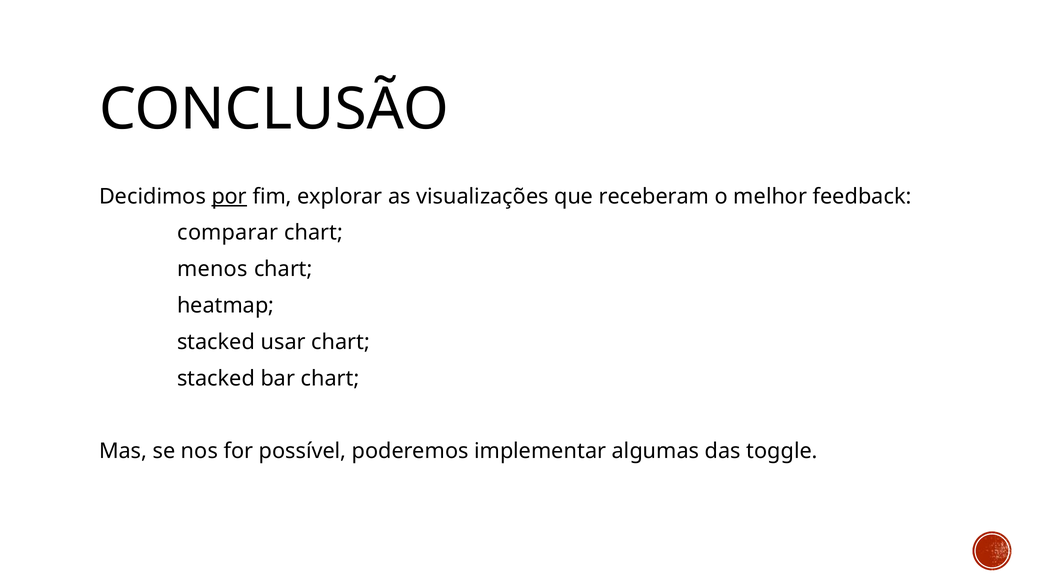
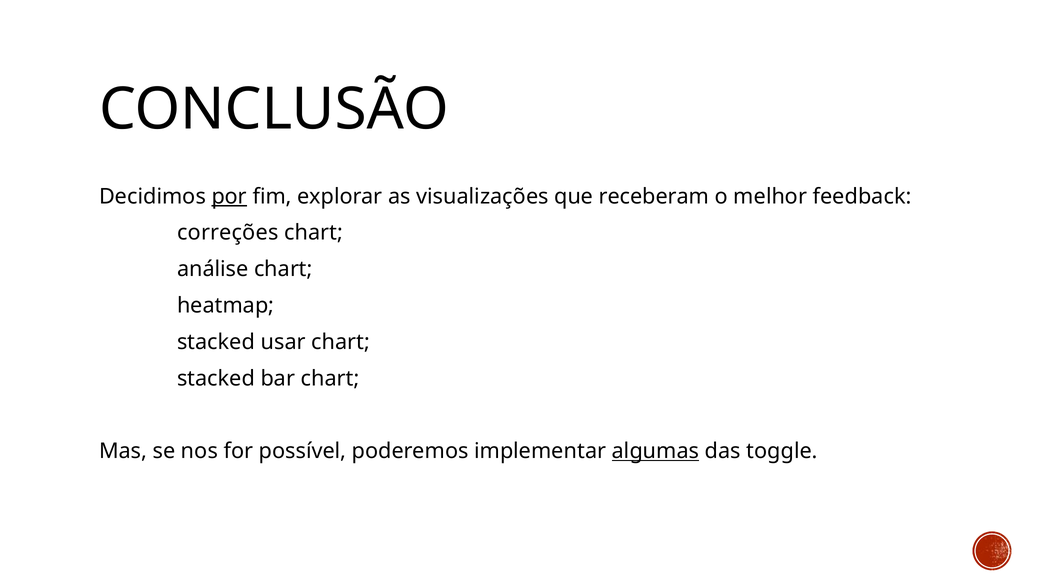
comparar: comparar -> correções
menos: menos -> análise
algumas underline: none -> present
